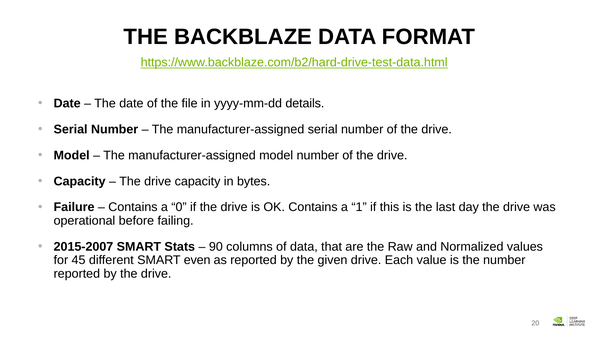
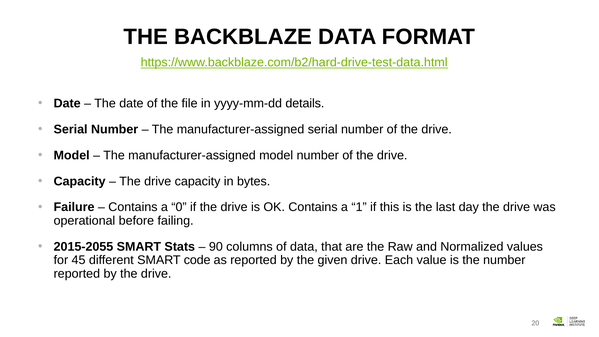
2015-2007: 2015-2007 -> 2015-2055
even: even -> code
